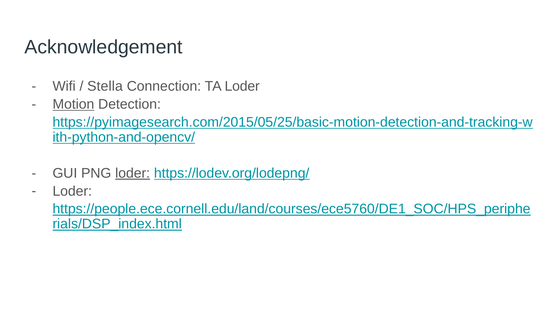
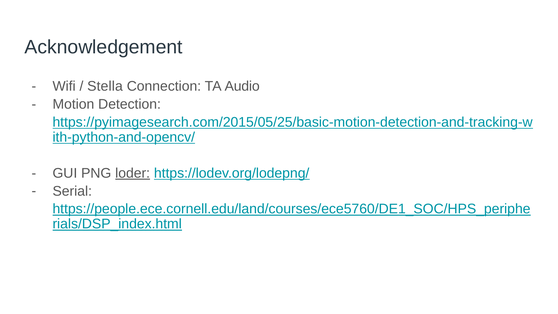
TA Loder: Loder -> Audio
Motion underline: present -> none
Loder at (72, 191): Loder -> Serial
